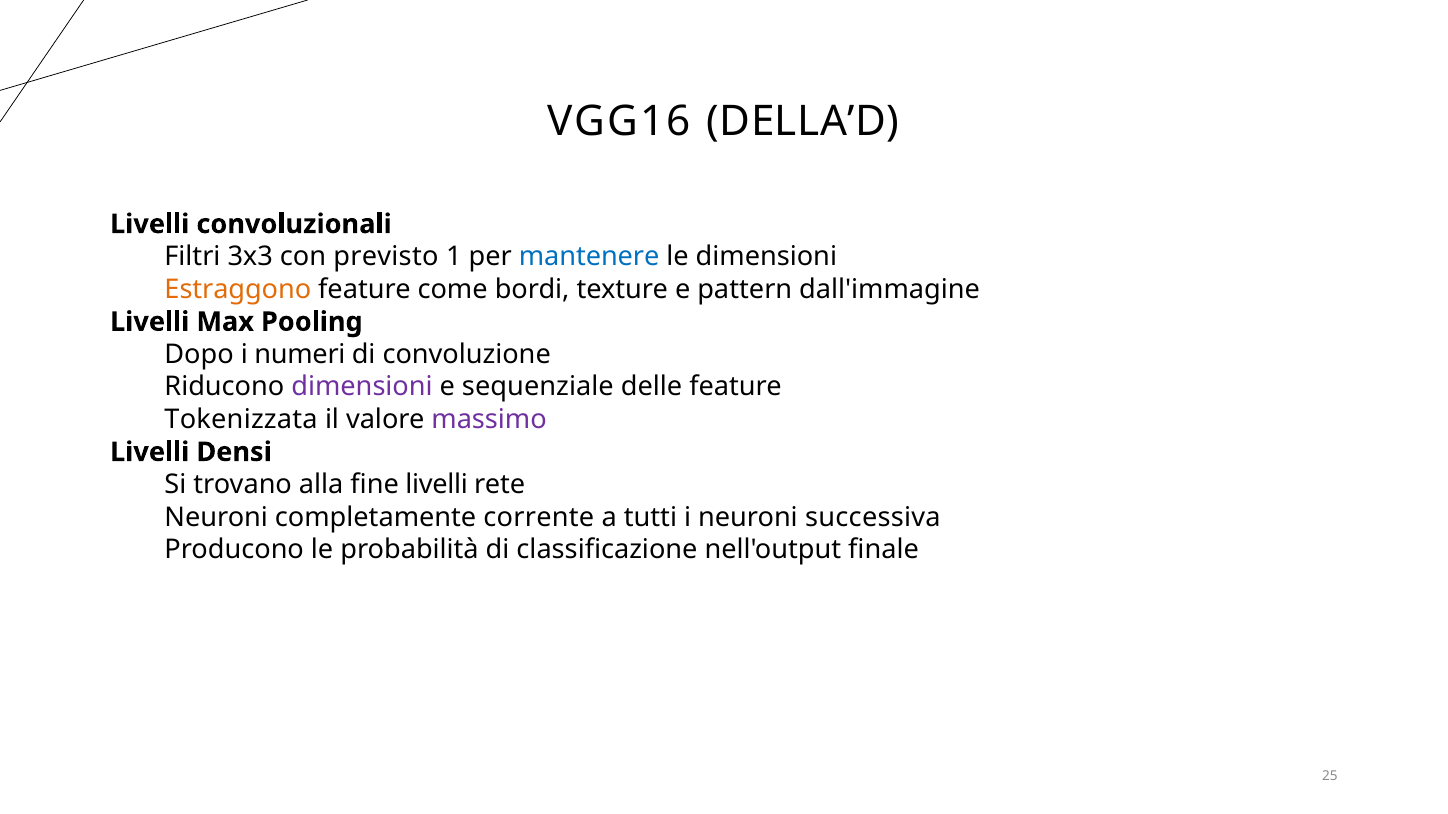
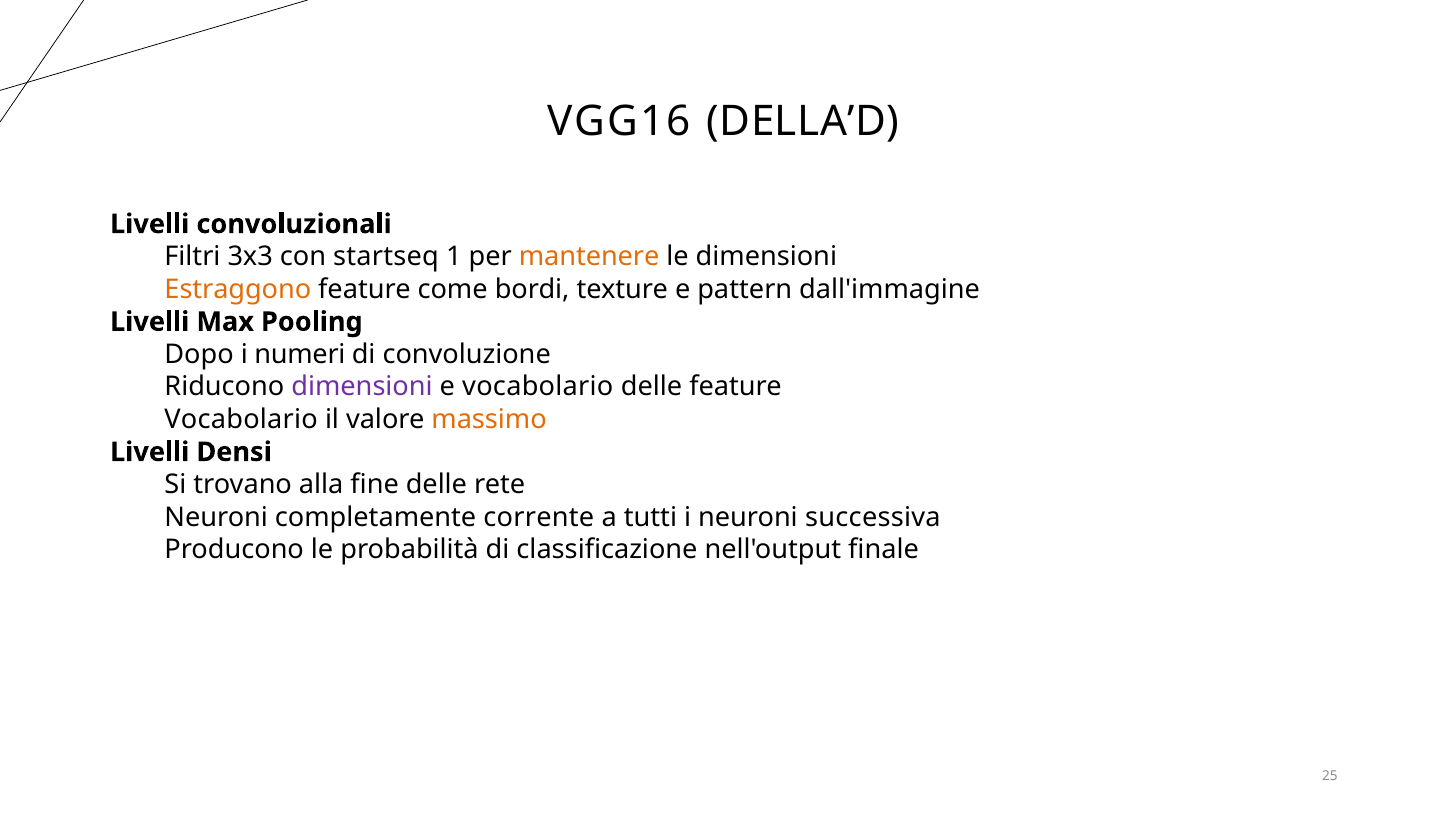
previsto: previsto -> startseq
mantenere colour: blue -> orange
e sequenziale: sequenziale -> vocabolario
Tokenizzata at (241, 420): Tokenizzata -> Vocabolario
massimo colour: purple -> orange
fine livelli: livelli -> delle
